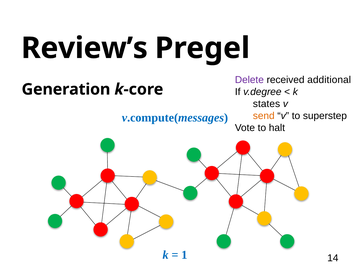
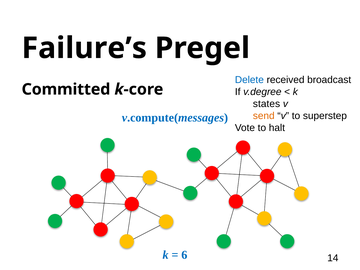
Review’s: Review’s -> Failure’s
Delete colour: purple -> blue
additional: additional -> broadcast
Generation: Generation -> Committed
1: 1 -> 6
